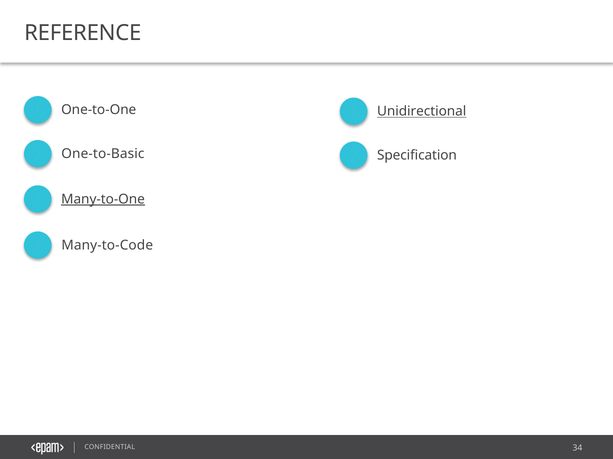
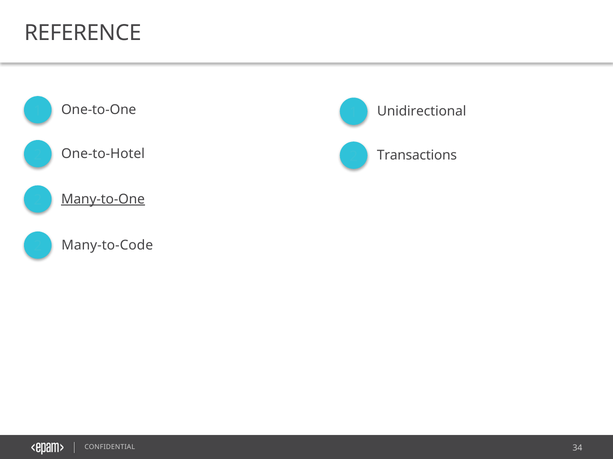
Unidirectional underline: present -> none
One-to-Basic: One-to-Basic -> One-to-Hotel
Specification: Specification -> Transactions
